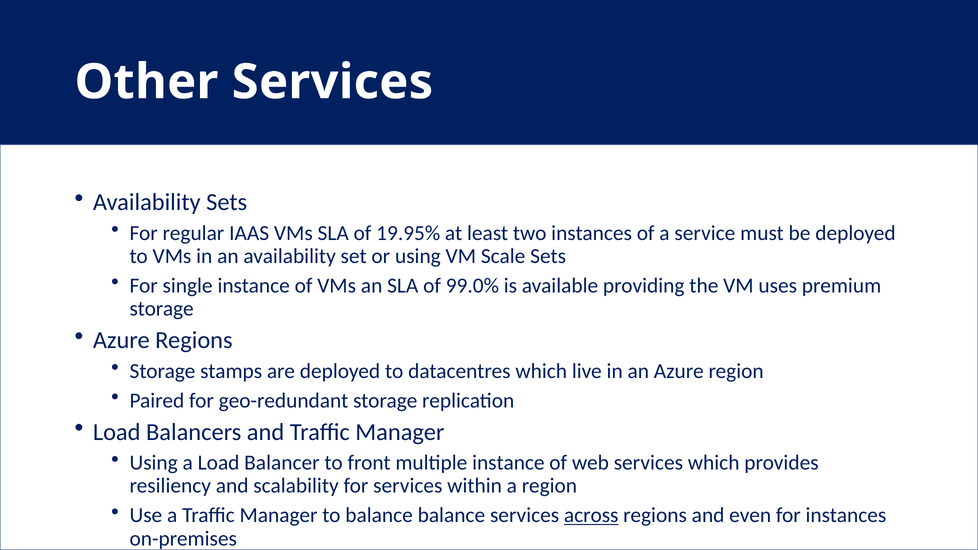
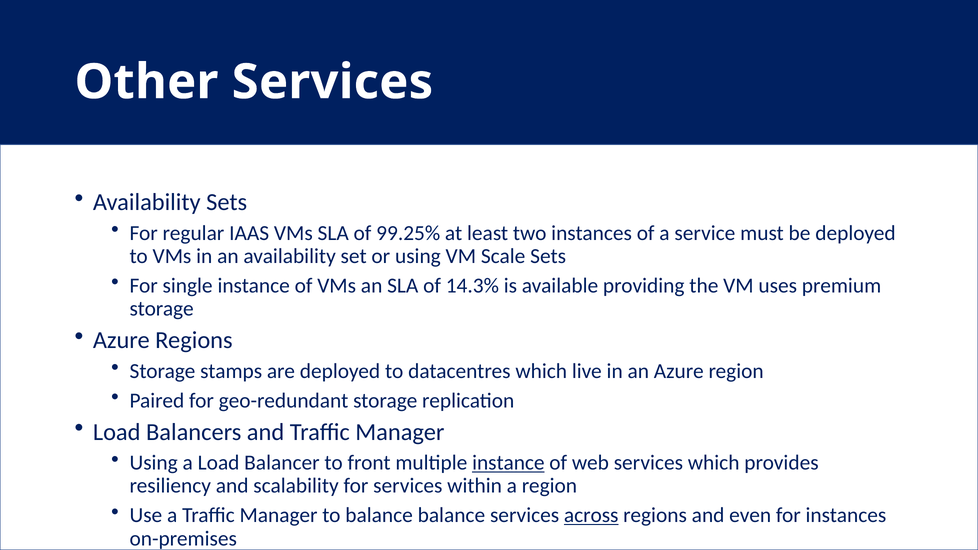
19.95%: 19.95% -> 99.25%
99.0%: 99.0% -> 14.3%
instance at (508, 463) underline: none -> present
